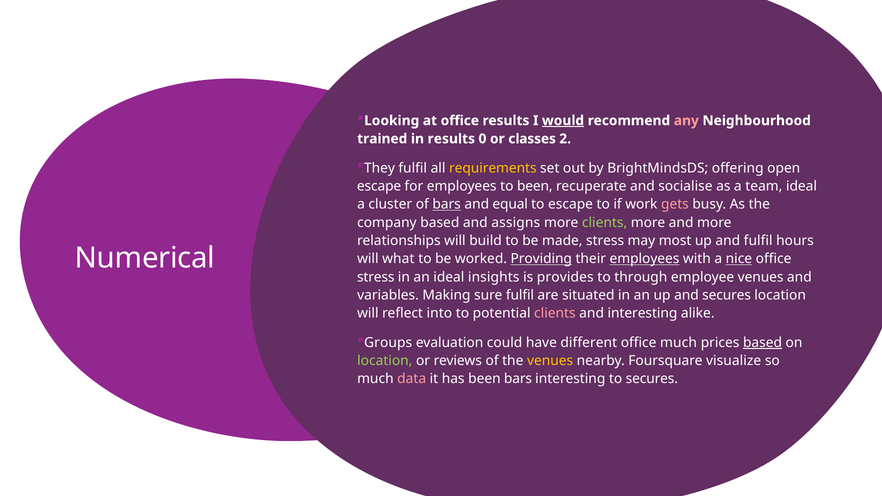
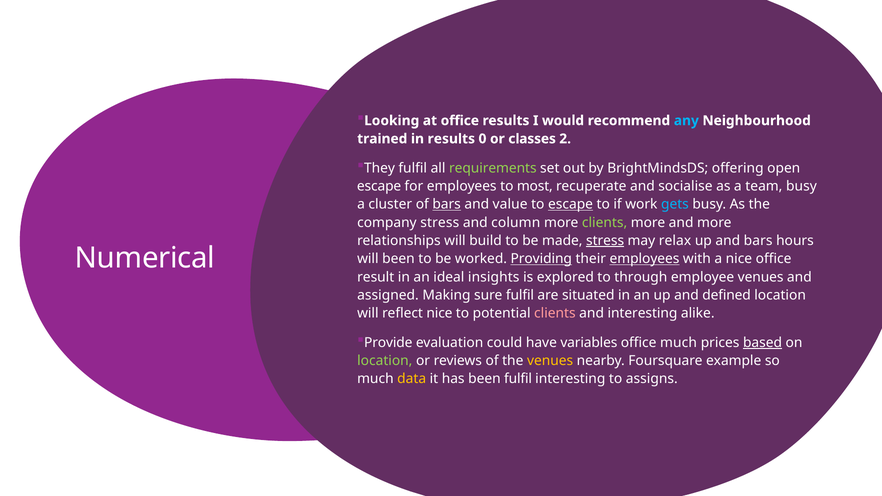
would underline: present -> none
any colour: pink -> light blue
requirements colour: yellow -> light green
to been: been -> most
team ideal: ideal -> busy
equal: equal -> value
escape at (571, 204) underline: none -> present
gets colour: pink -> light blue
company based: based -> stress
assigns: assigns -> column
stress at (605, 241) underline: none -> present
most: most -> relax
and fulfil: fulfil -> bars
will what: what -> been
nice at (739, 259) underline: present -> none
stress at (376, 277): stress -> result
provides: provides -> explored
variables: variables -> assigned
and secures: secures -> defined
reflect into: into -> nice
Groups: Groups -> Provide
different: different -> variables
visualize: visualize -> example
data colour: pink -> yellow
been bars: bars -> fulfil
to secures: secures -> assigns
